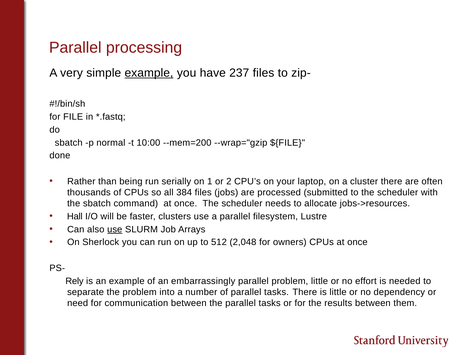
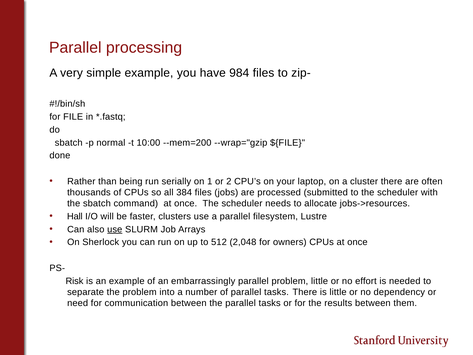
example at (149, 73) underline: present -> none
237: 237 -> 984
Rely: Rely -> Risk
